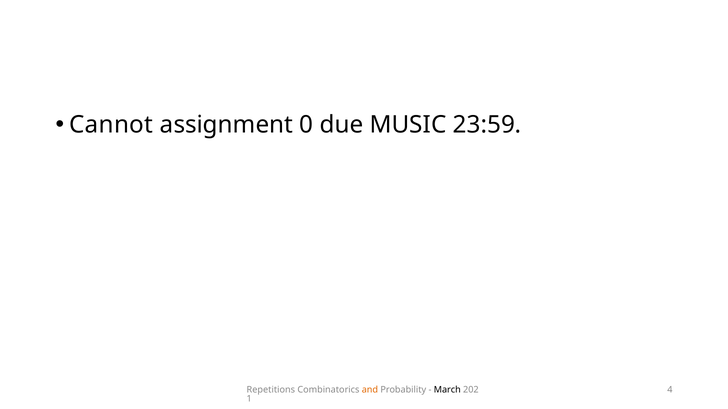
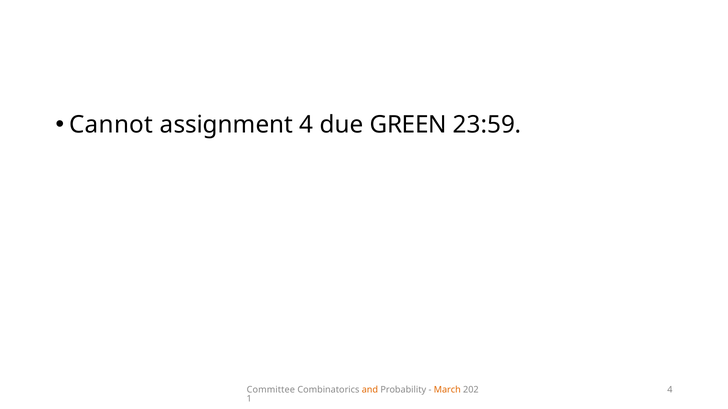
assignment 0: 0 -> 4
MUSIC: MUSIC -> GREEN
Repetitions: Repetitions -> Committee
March colour: black -> orange
